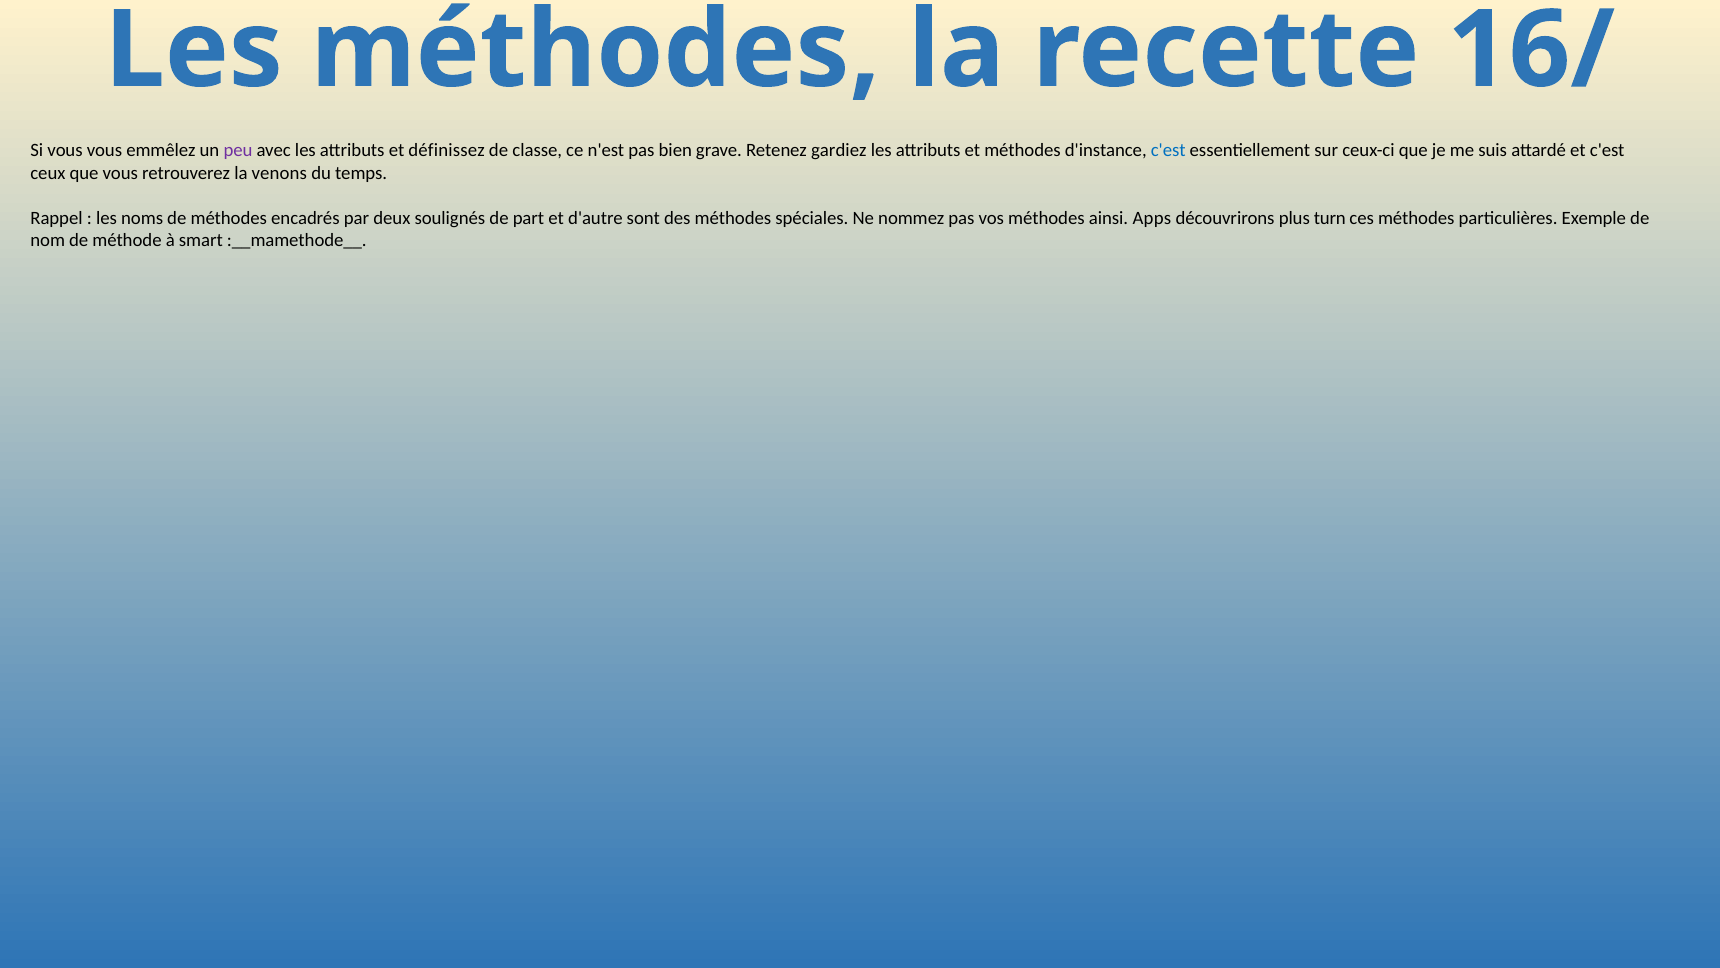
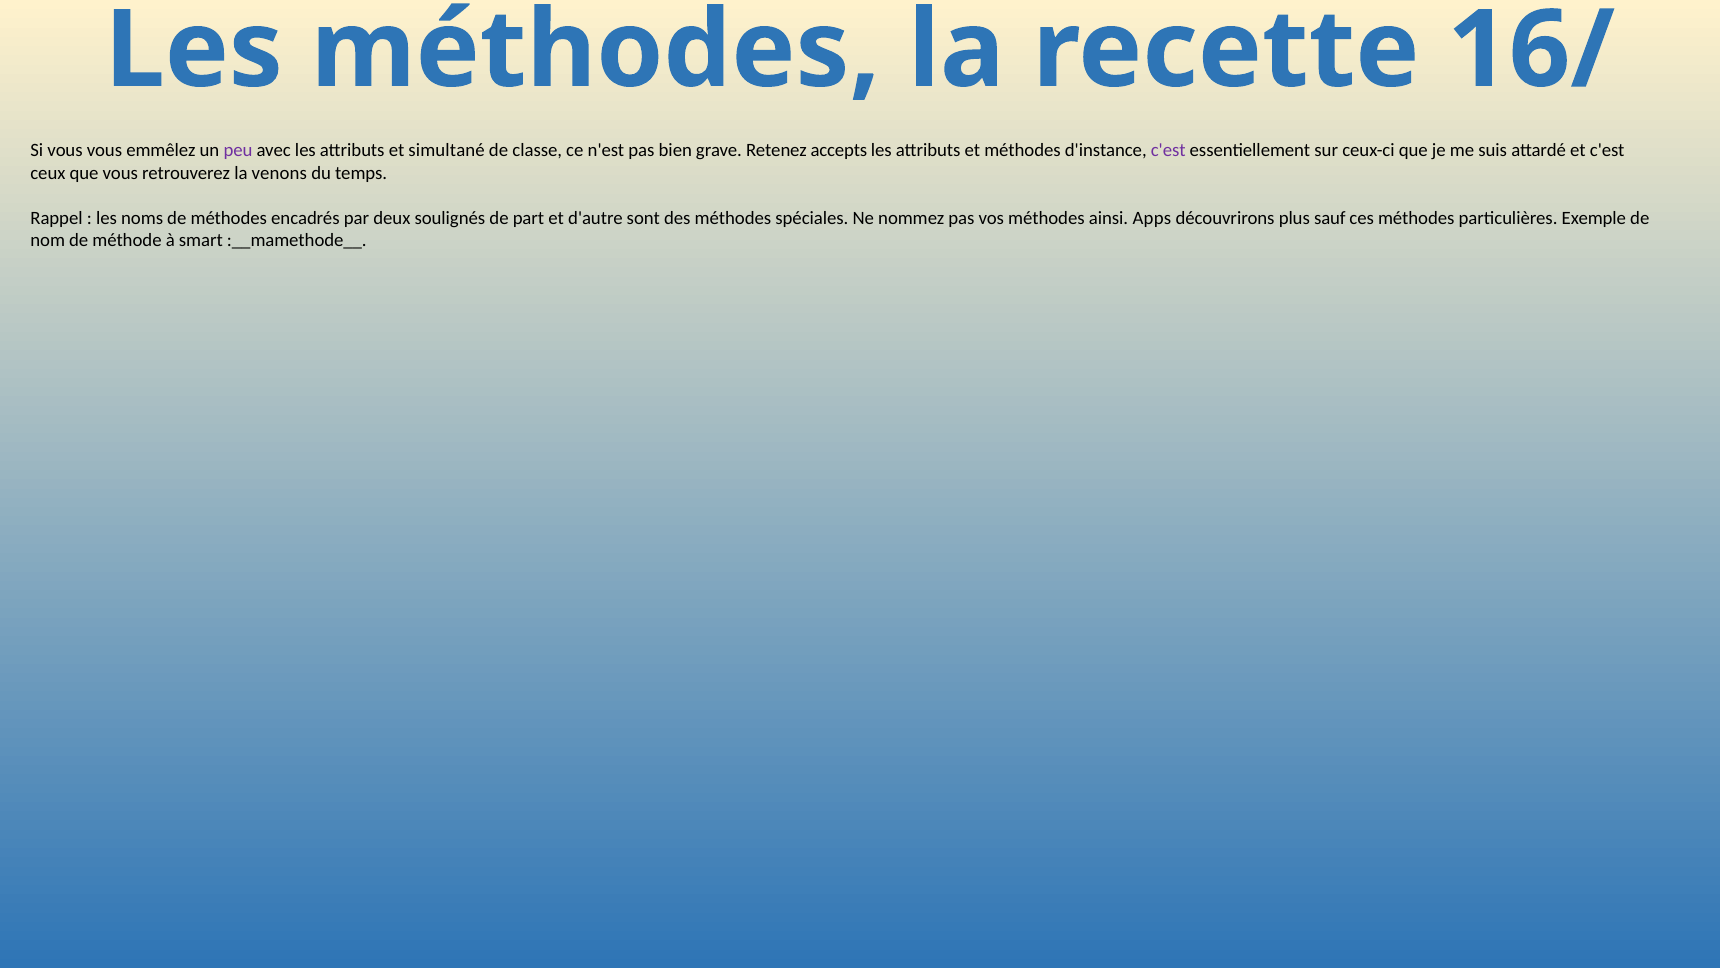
définissez: définissez -> simultané
gardiez: gardiez -> accepts
c'est at (1168, 150) colour: blue -> purple
turn: turn -> sauf
